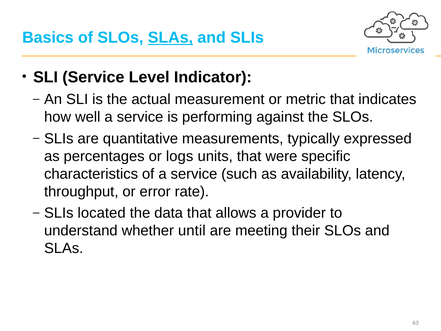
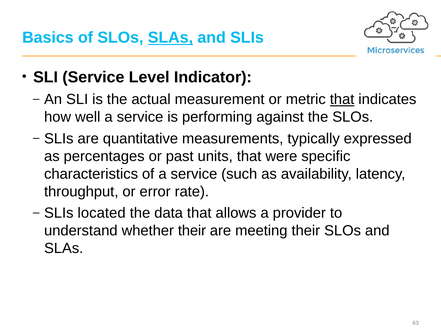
that at (342, 99) underline: none -> present
logs: logs -> past
whether until: until -> their
